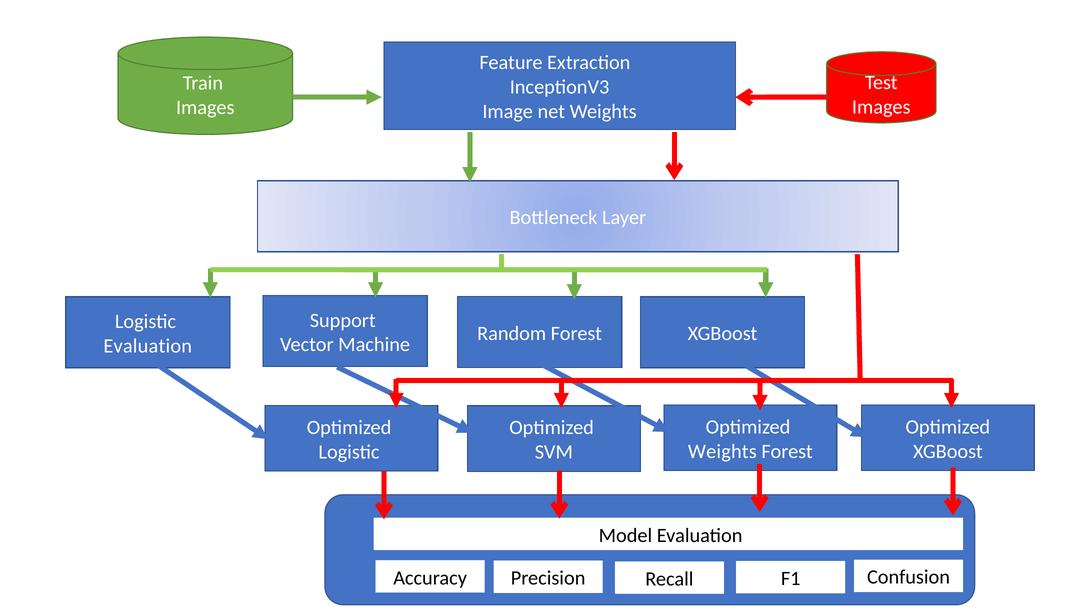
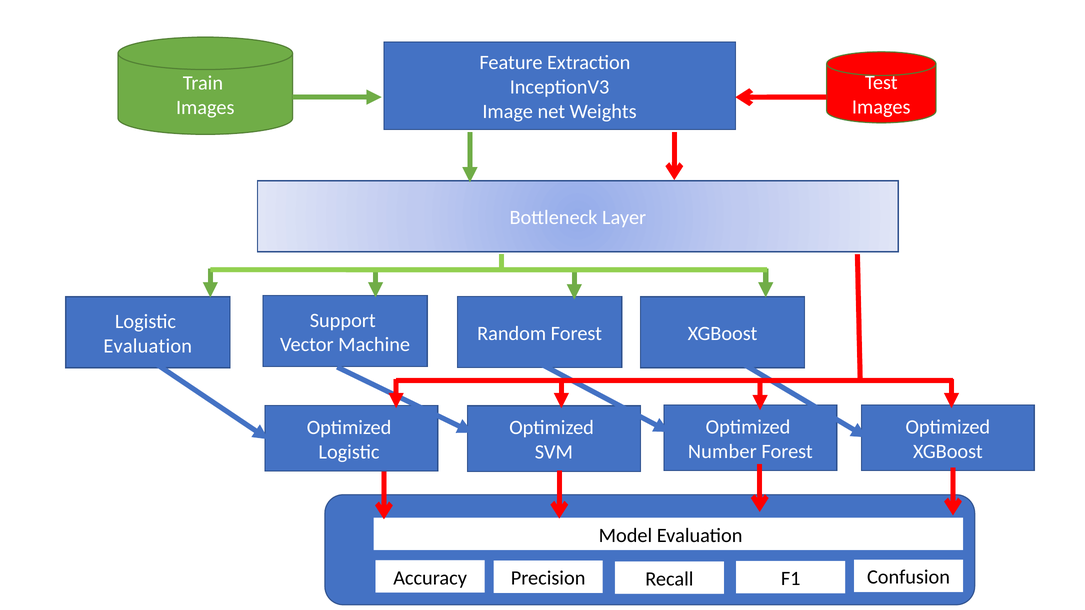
Weights at (722, 452): Weights -> Number
